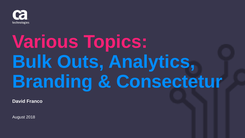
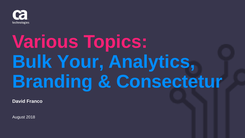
Outs: Outs -> Your
